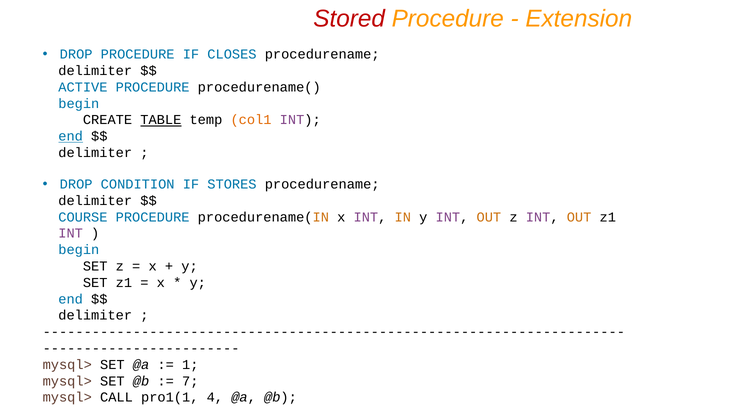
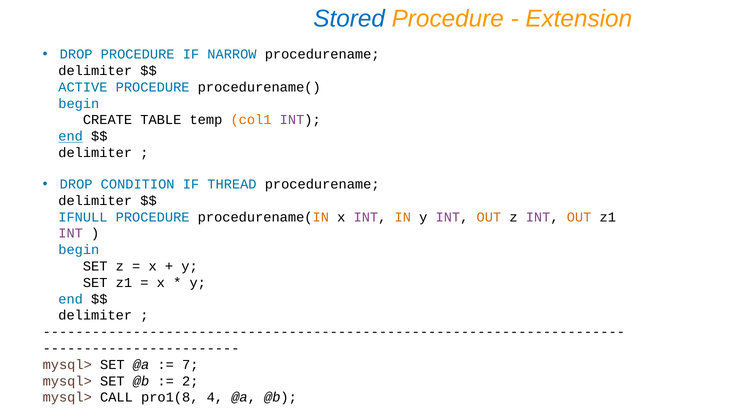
Stored colour: red -> blue
CLOSES: CLOSES -> NARROW
TABLE underline: present -> none
STORES: STORES -> THREAD
COURSE: COURSE -> IFNULL
1: 1 -> 7
7: 7 -> 2
pro1(1: pro1(1 -> pro1(8
